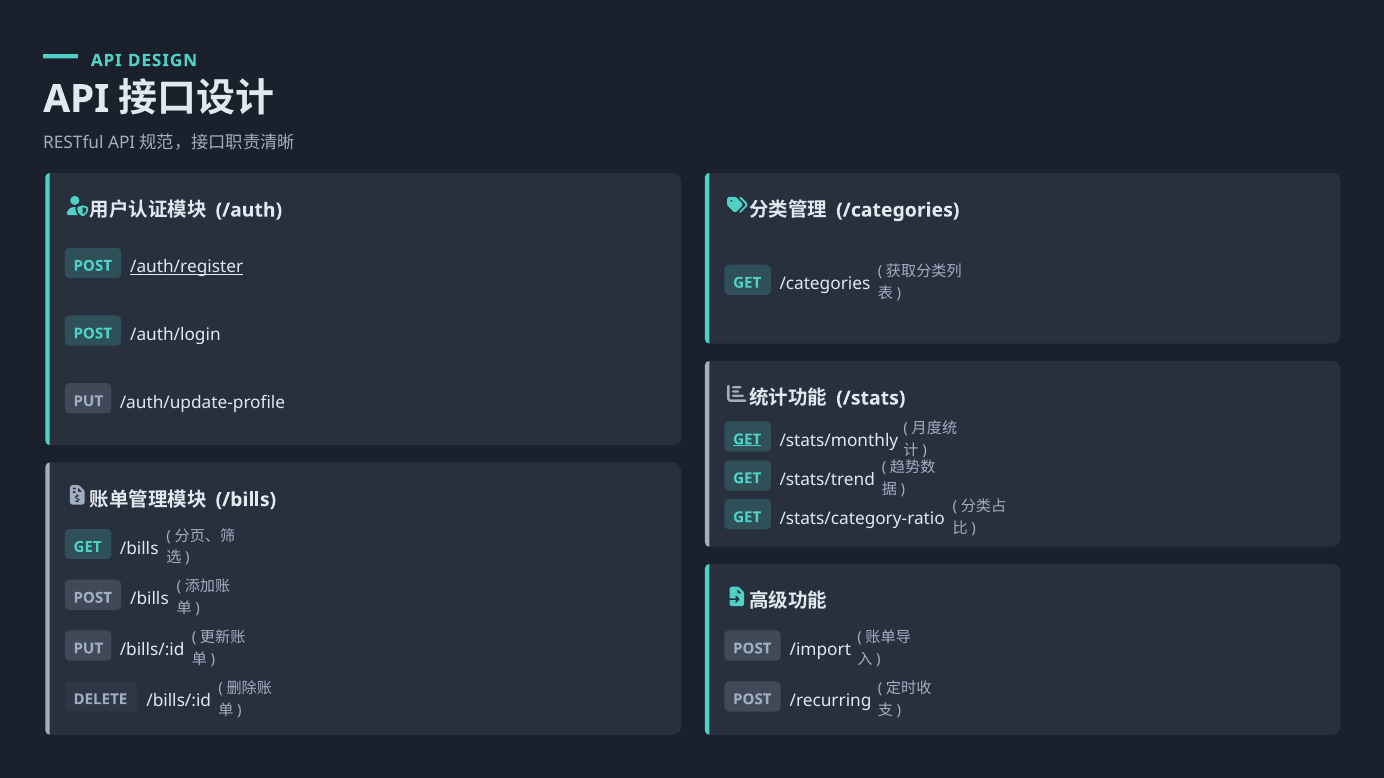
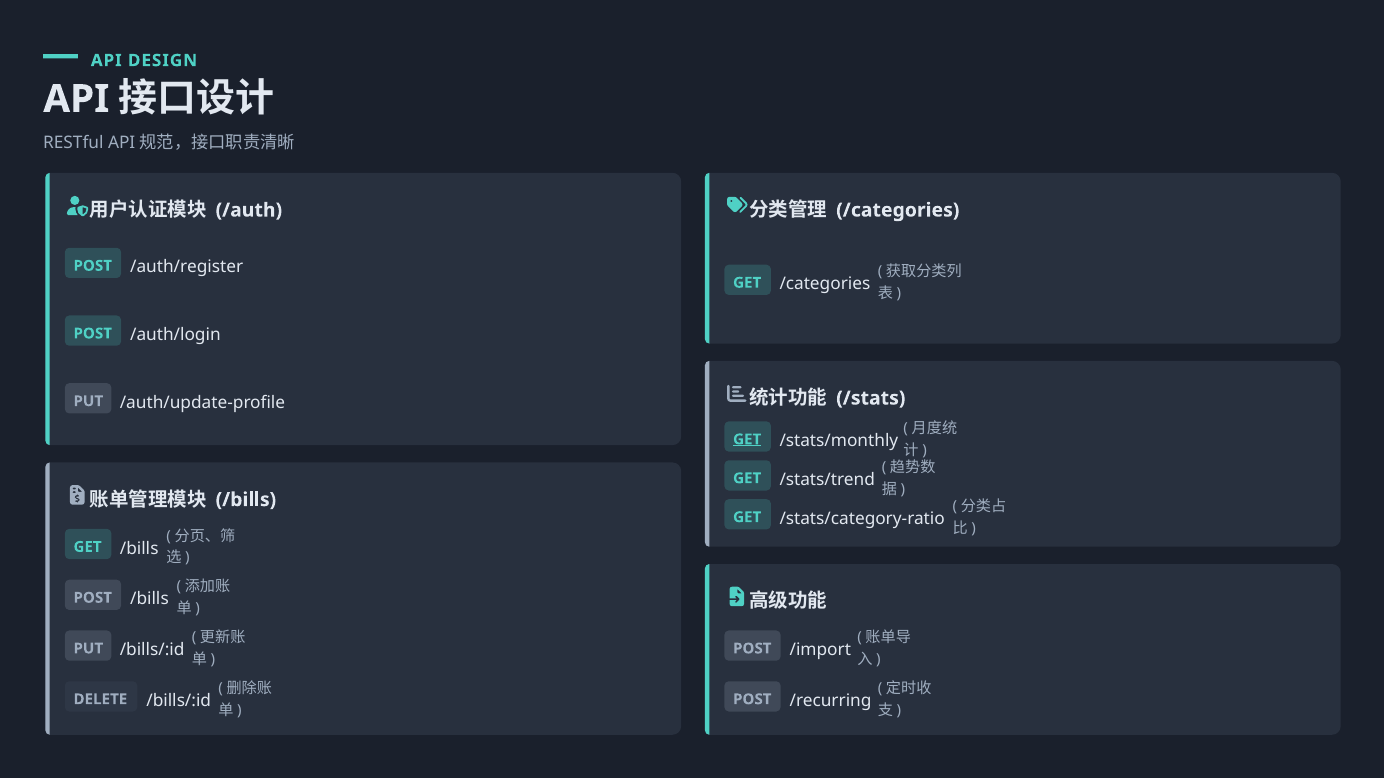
/auth/register underline: present -> none
